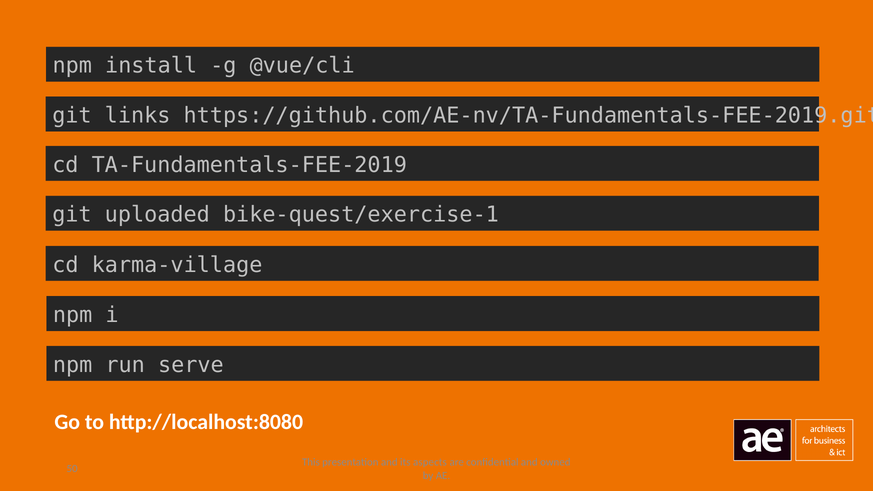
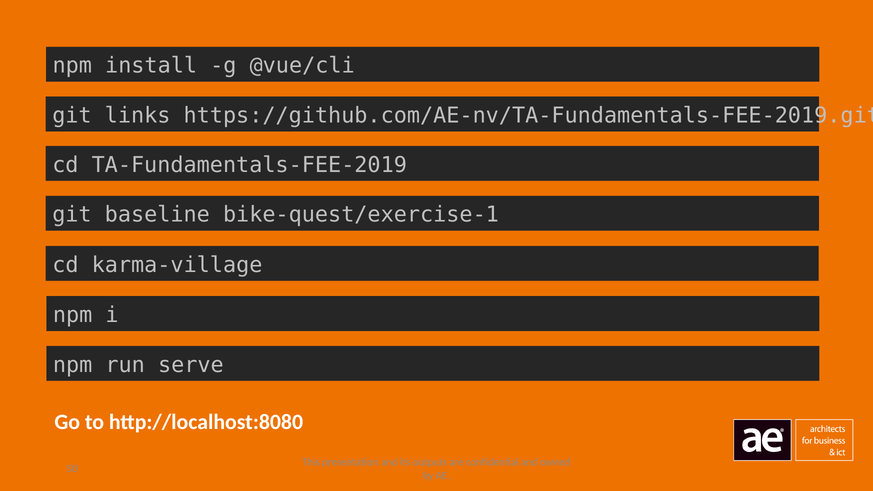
uploaded: uploaded -> baseline
aspects: aspects -> outputs
